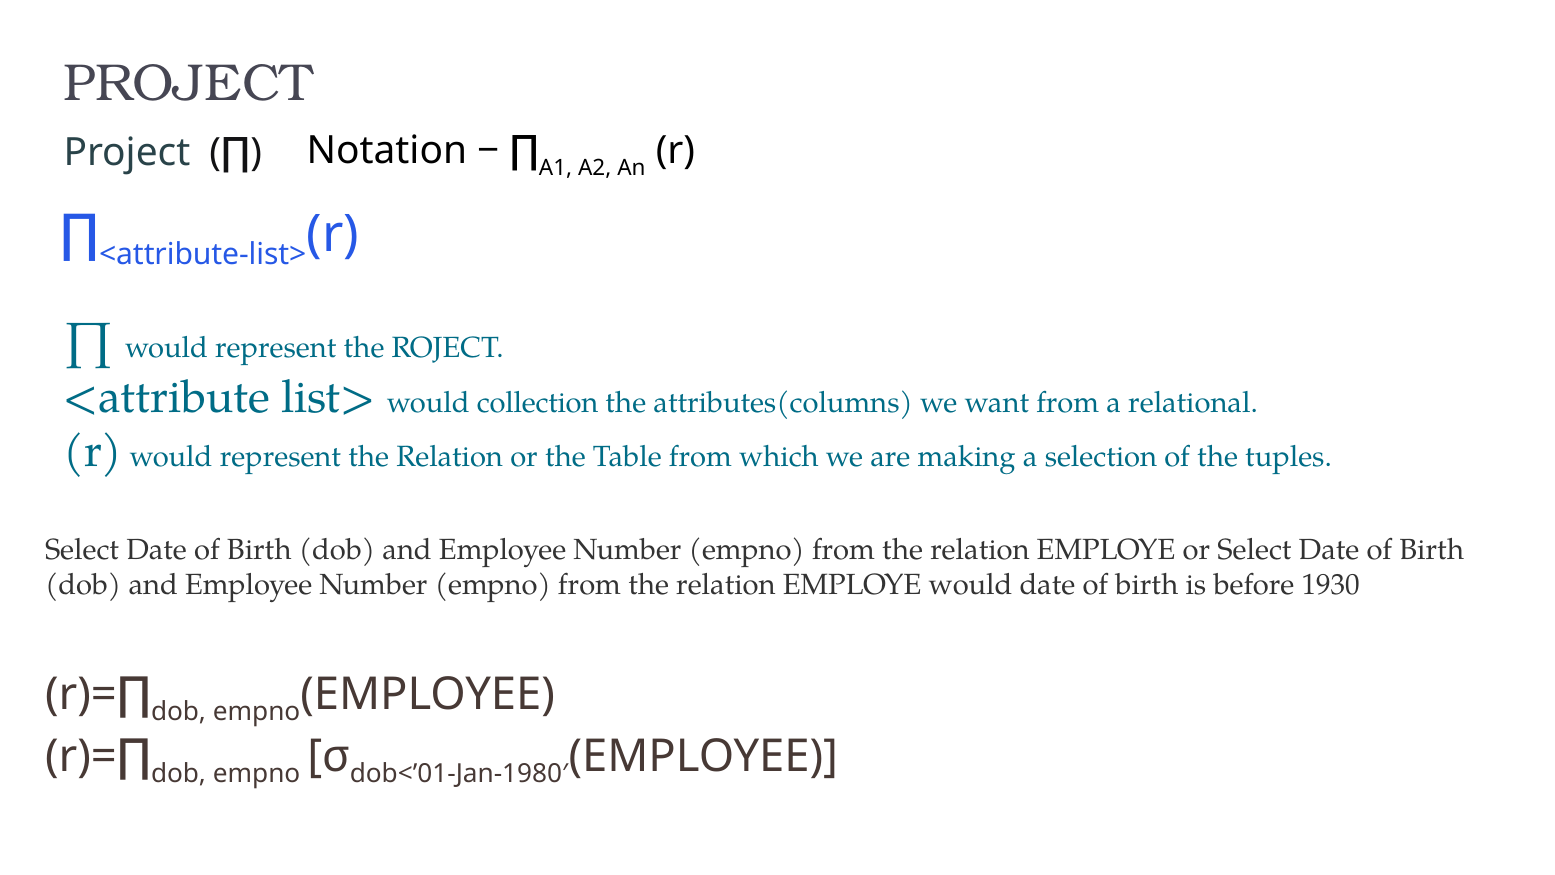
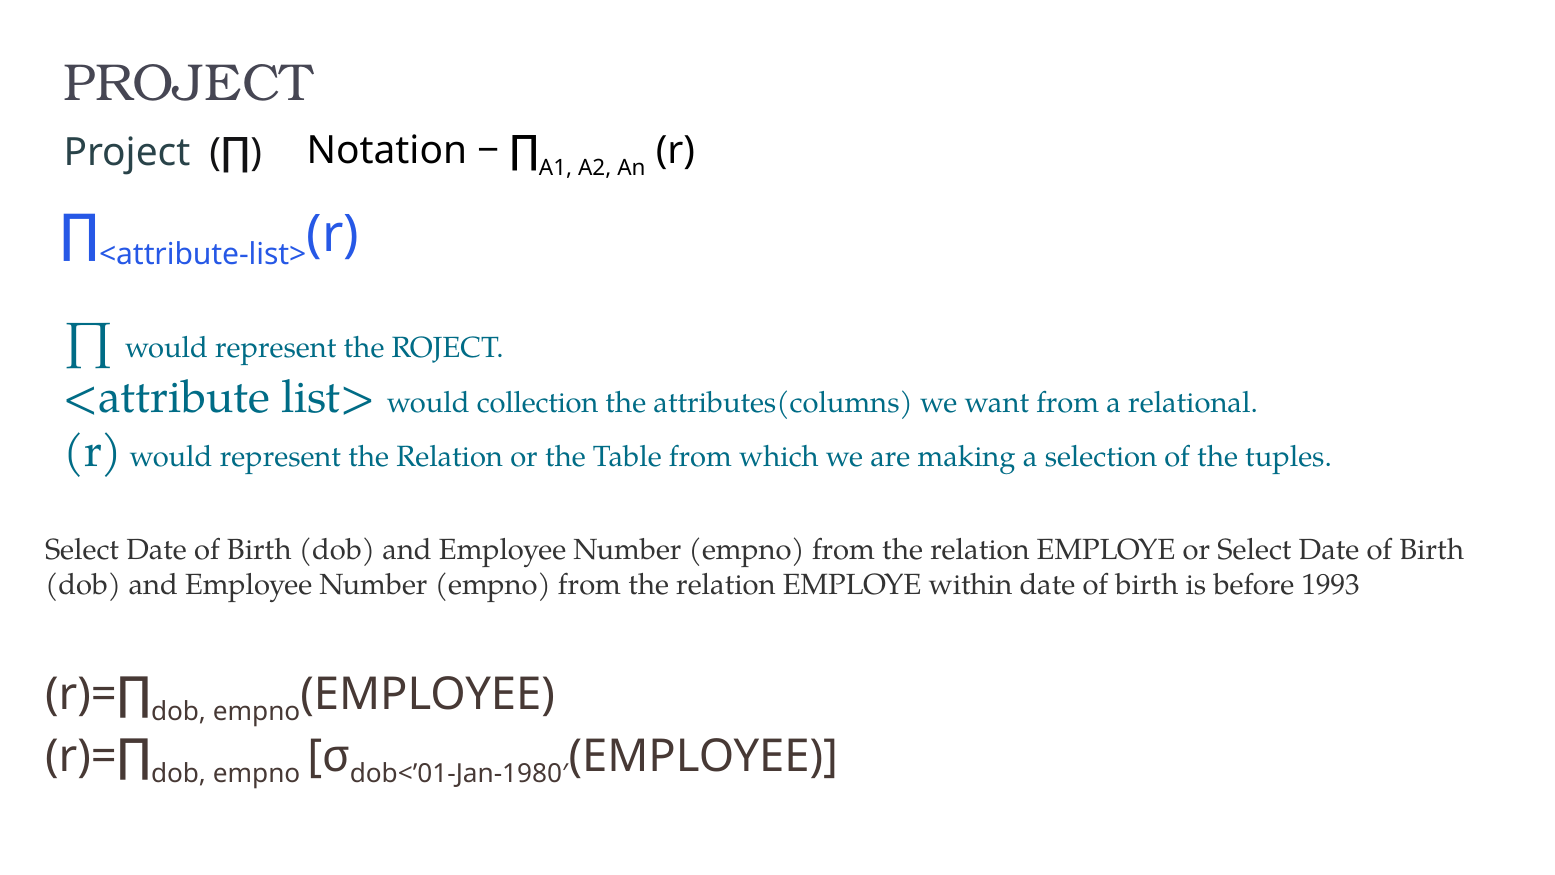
EMPLOYE would: would -> within
1930: 1930 -> 1993
